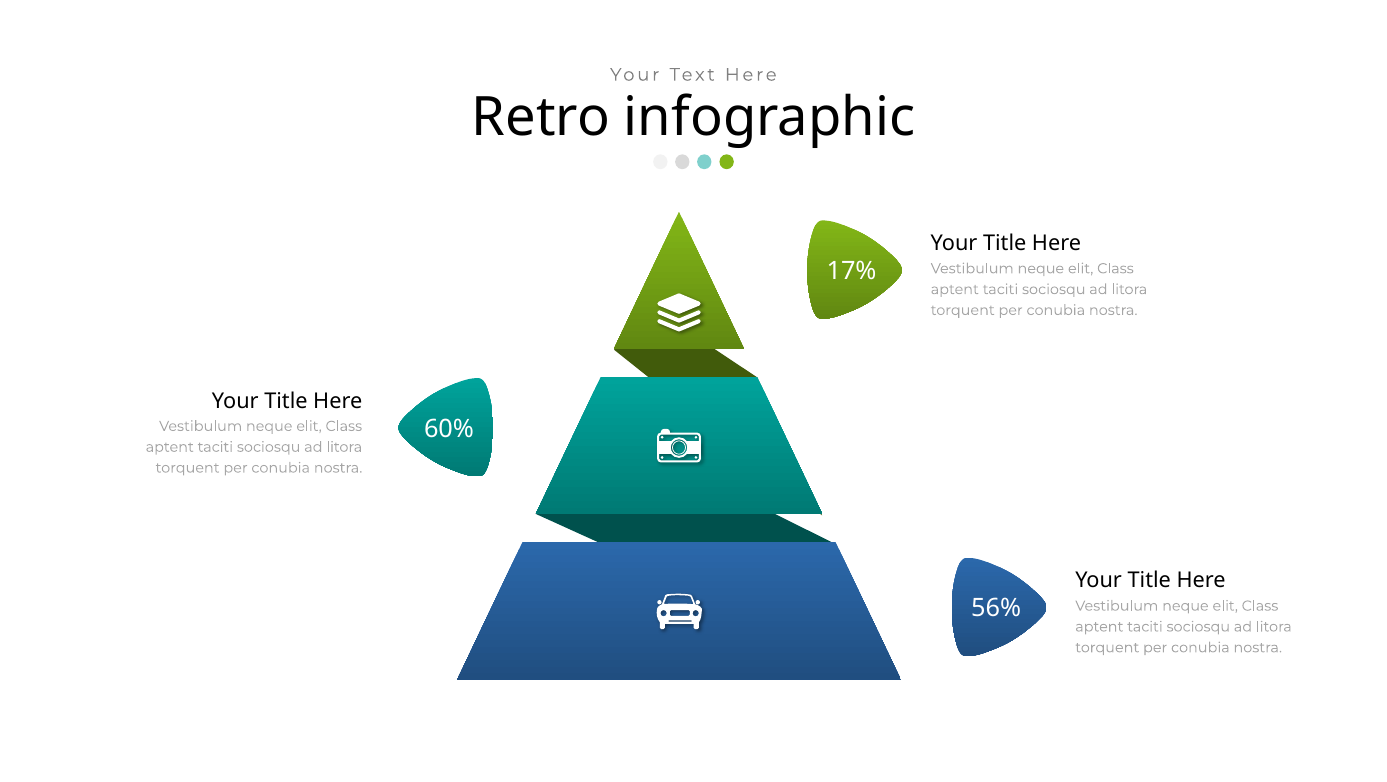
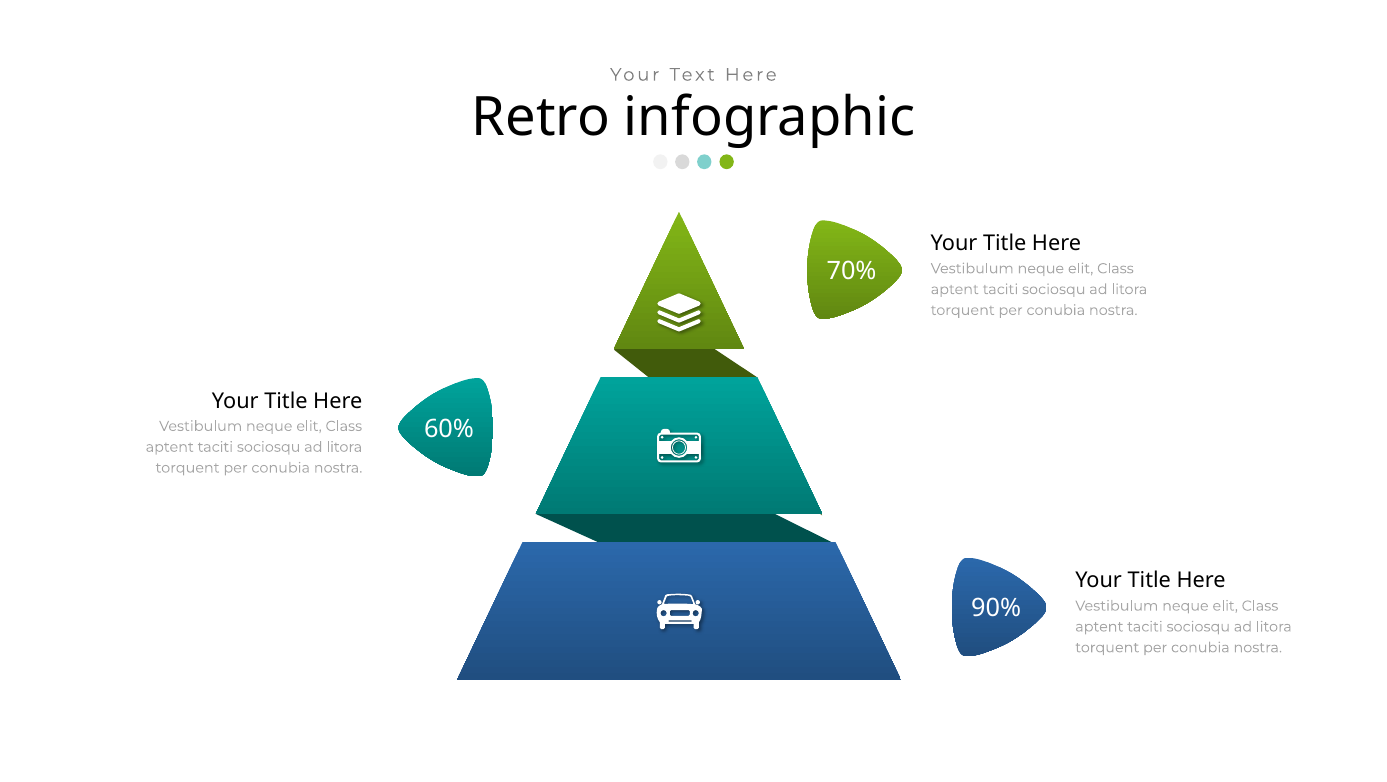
17%: 17% -> 70%
56%: 56% -> 90%
